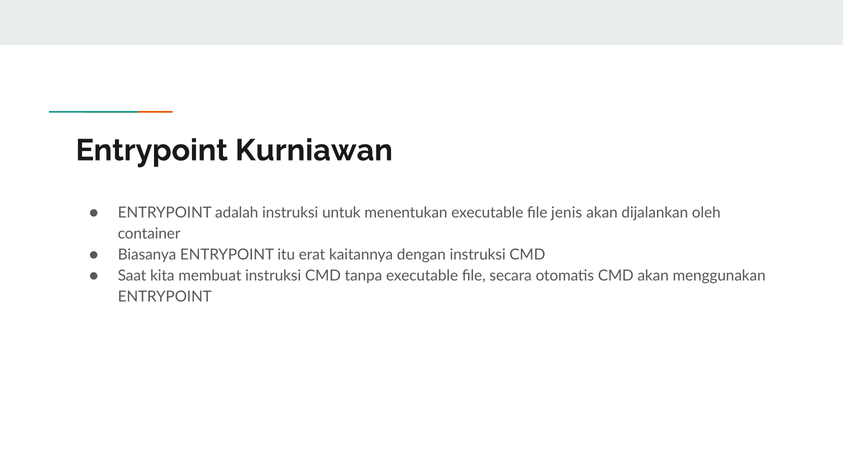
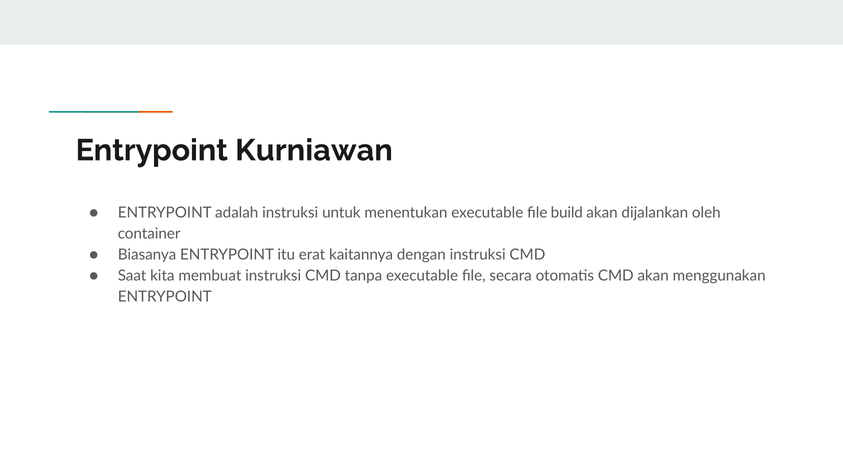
jenis: jenis -> build
